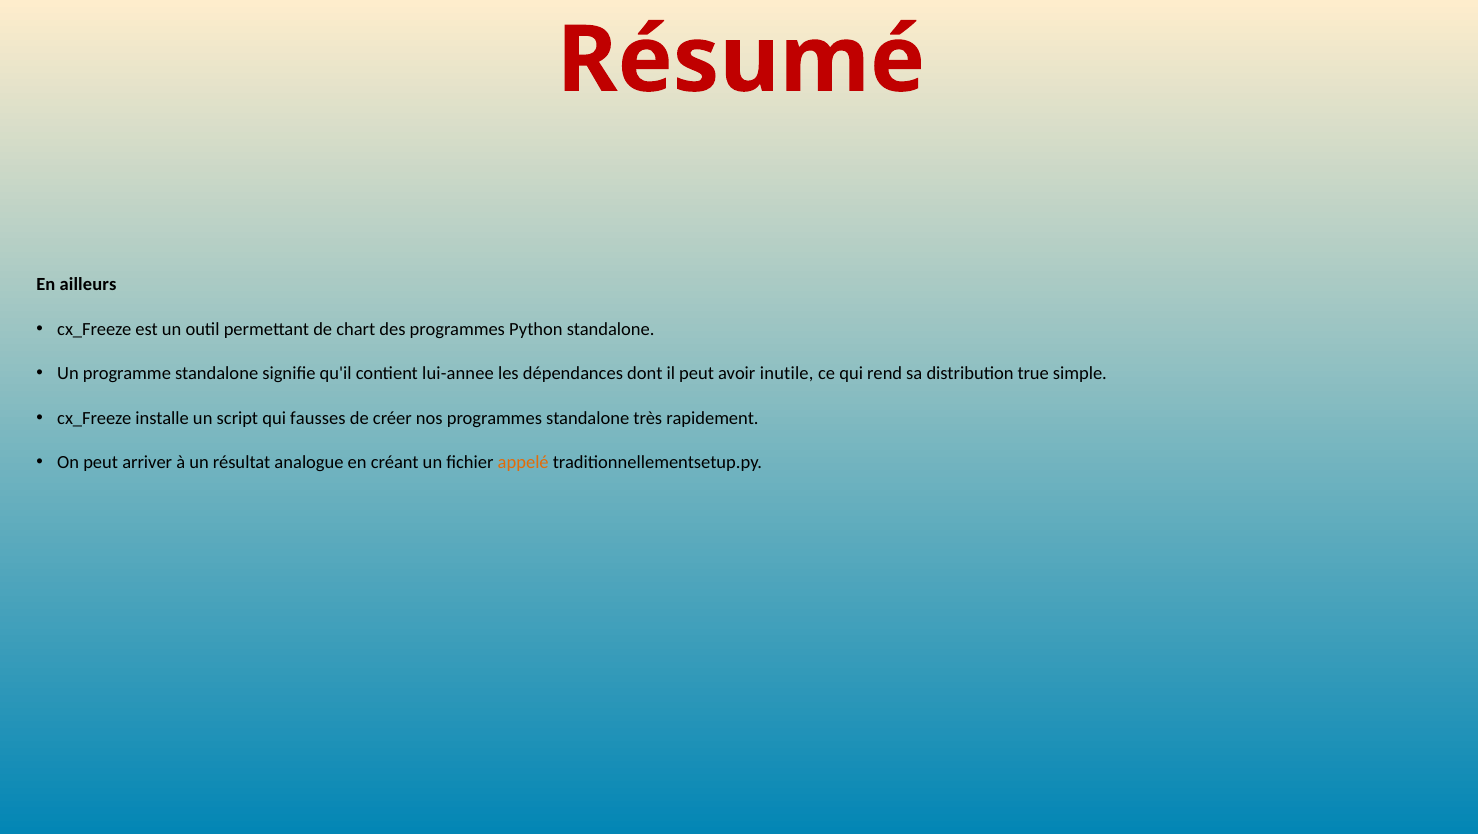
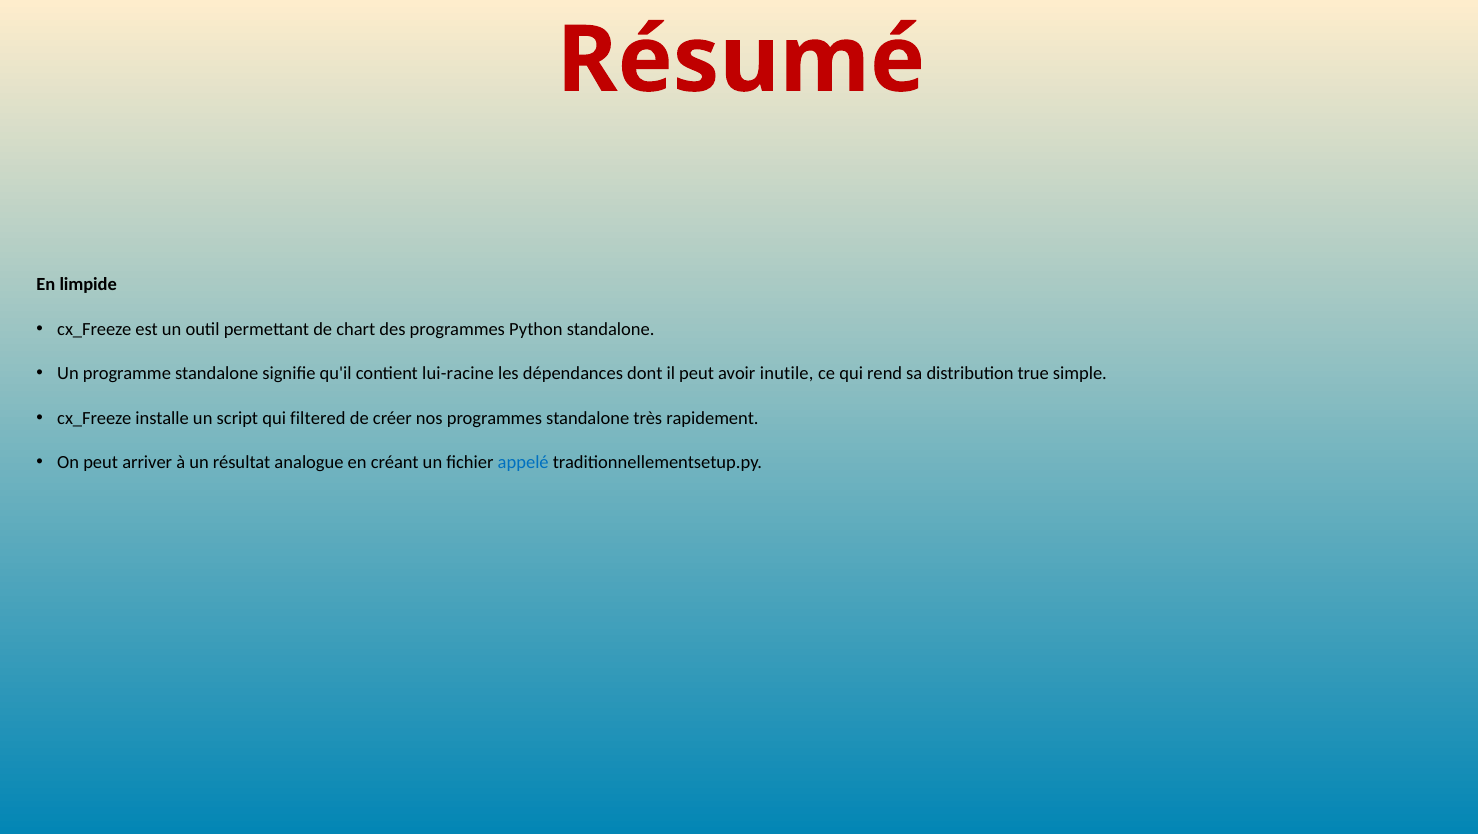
ailleurs: ailleurs -> limpide
lui-annee: lui-annee -> lui-racine
fausses: fausses -> filtered
appelé colour: orange -> blue
